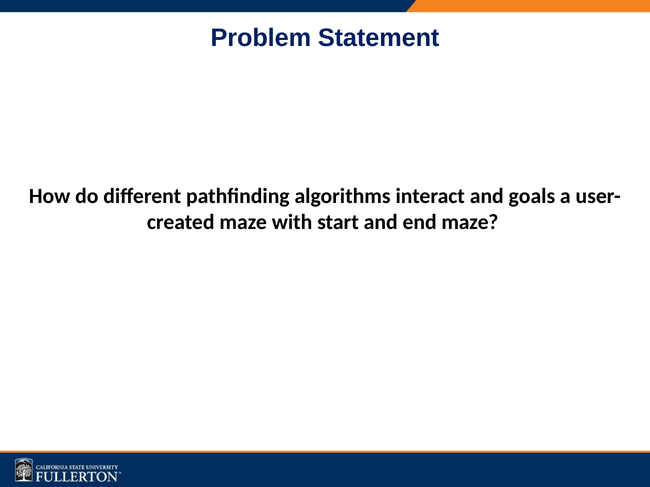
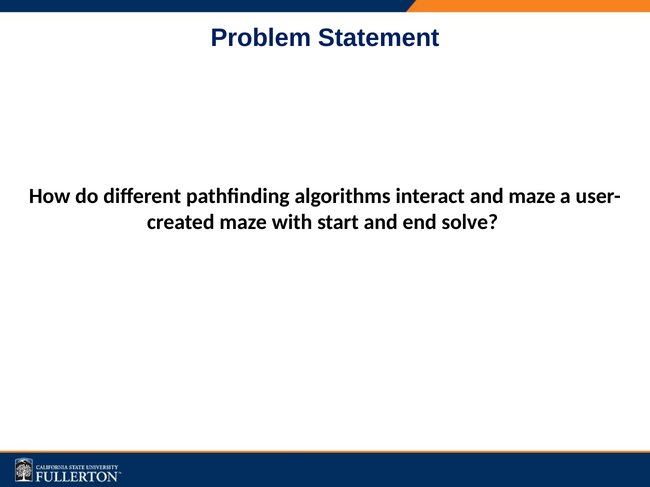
and goals: goals -> maze
end maze: maze -> solve
